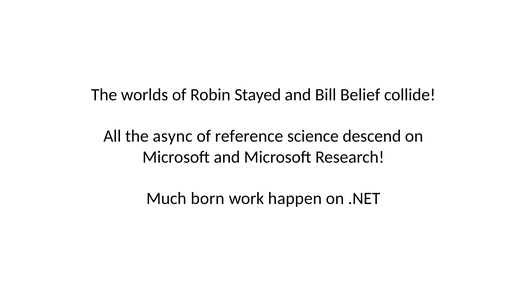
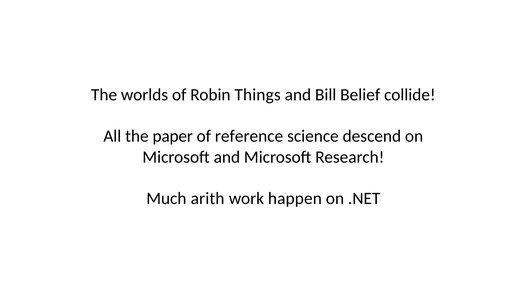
Stayed: Stayed -> Things
async: async -> paper
born: born -> arith
